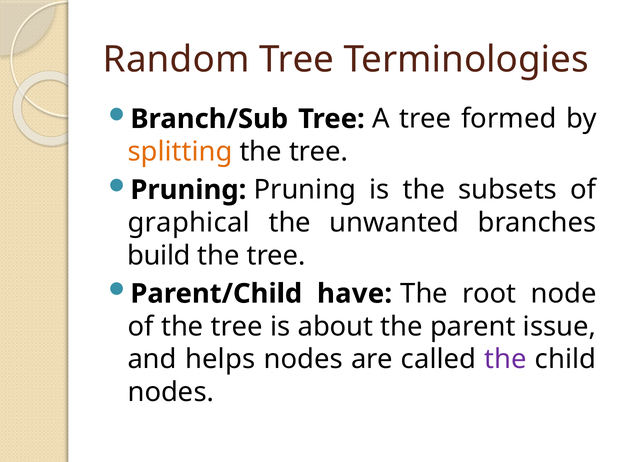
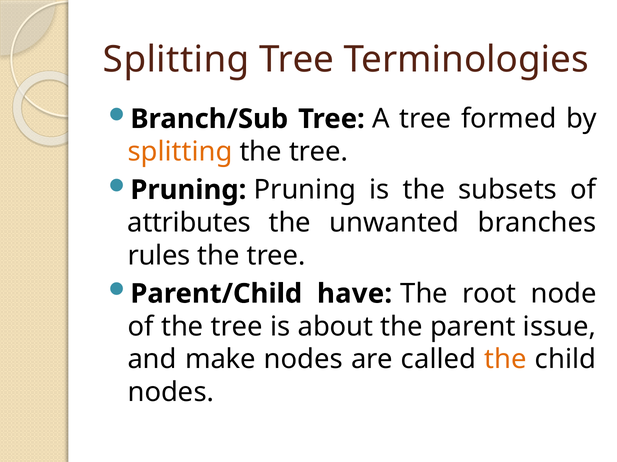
Random at (176, 60): Random -> Splitting
graphical: graphical -> attributes
build: build -> rules
helps: helps -> make
the at (505, 360) colour: purple -> orange
